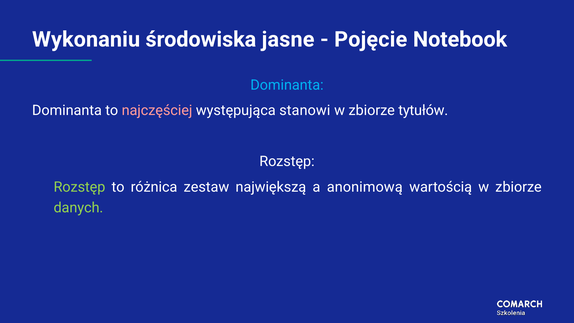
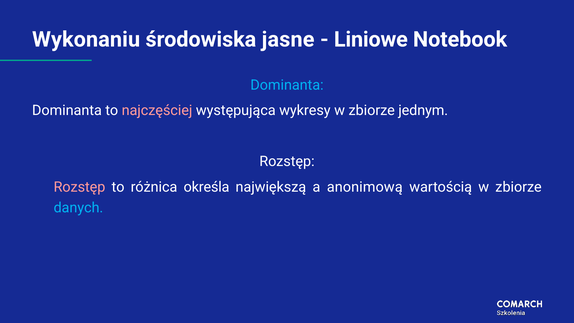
Pojęcie: Pojęcie -> Liniowe
stanowi: stanowi -> wykresy
tytułów: tytułów -> jednym
Rozstęp at (79, 187) colour: light green -> pink
zestaw: zestaw -> określa
danych colour: light green -> light blue
